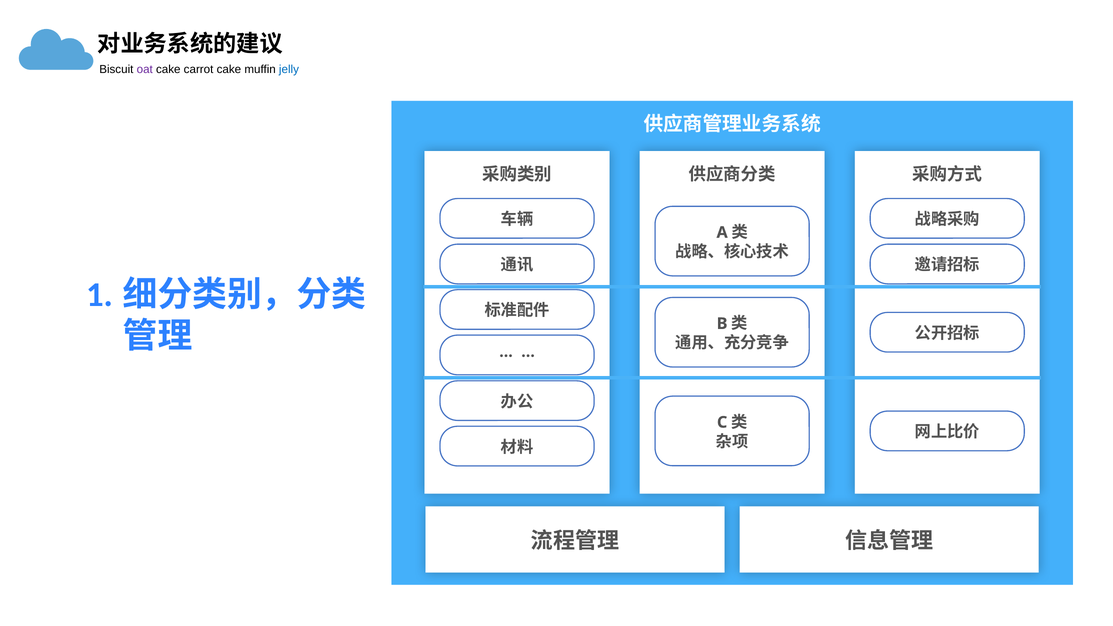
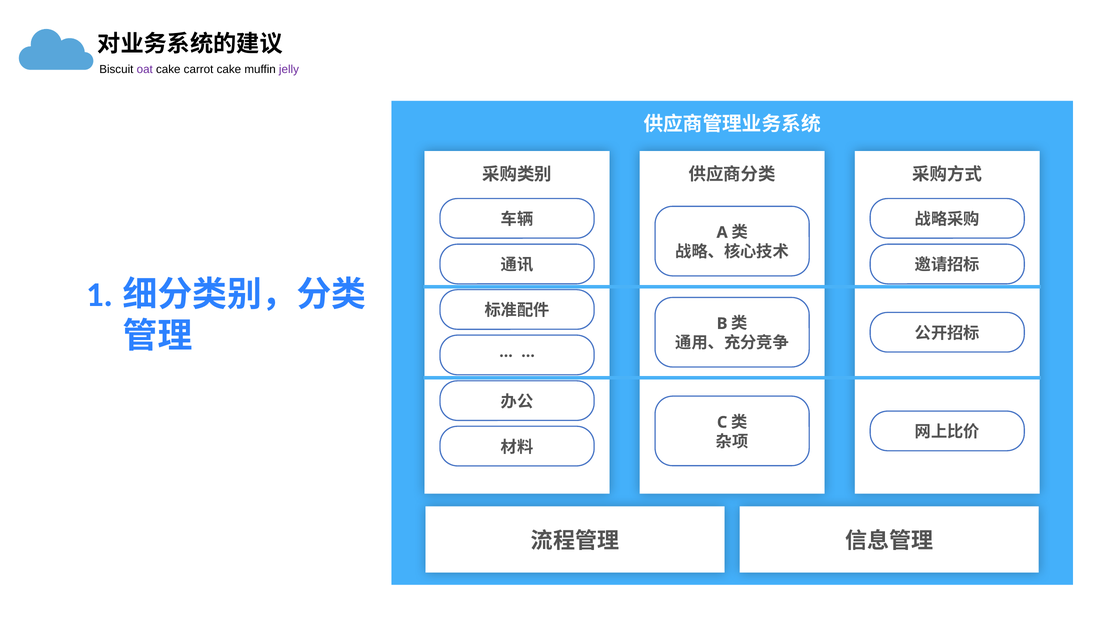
jelly colour: blue -> purple
